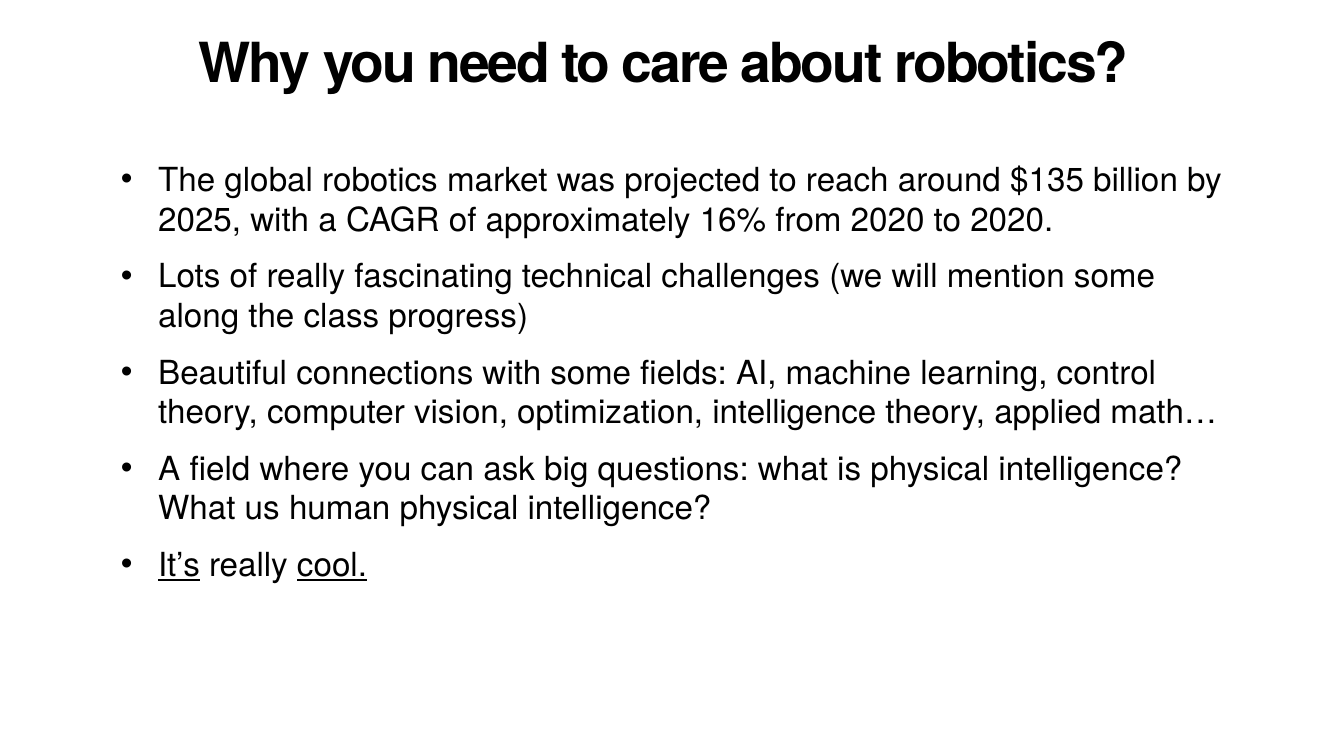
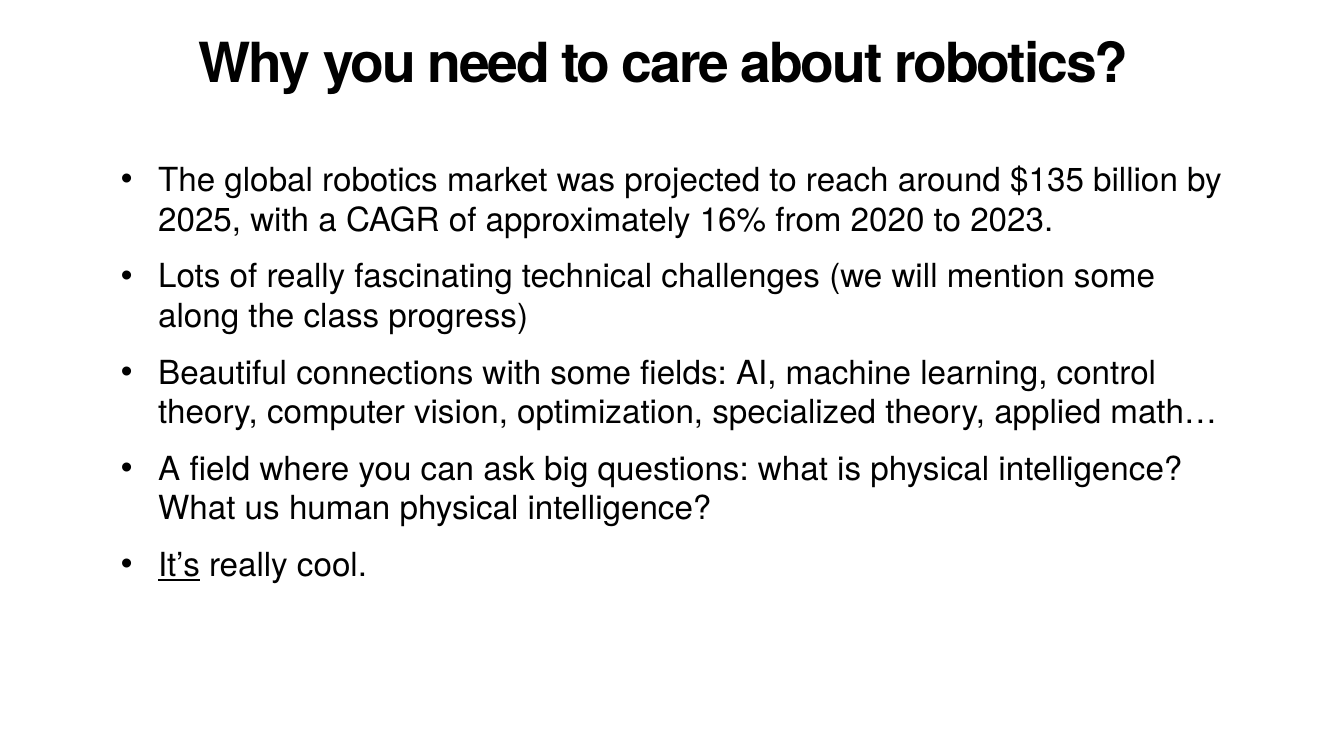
to 2020: 2020 -> 2023
optimization intelligence: intelligence -> specialized
cool underline: present -> none
